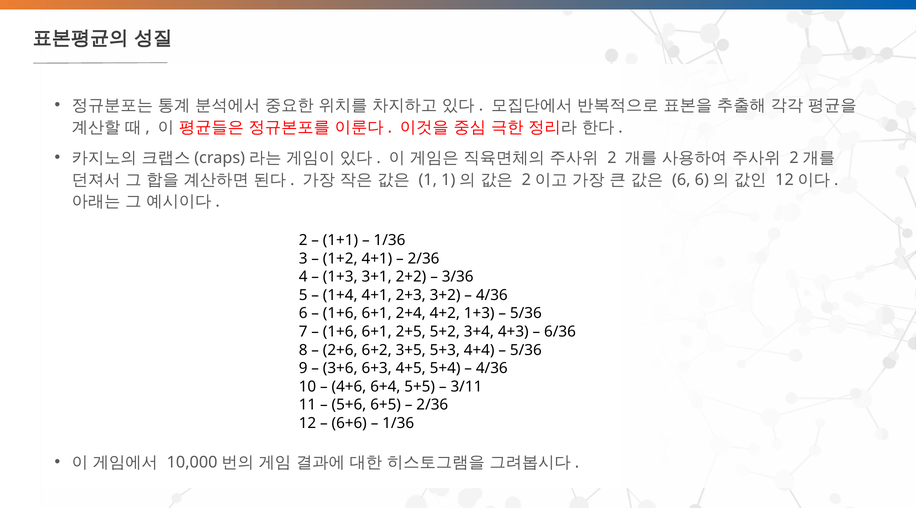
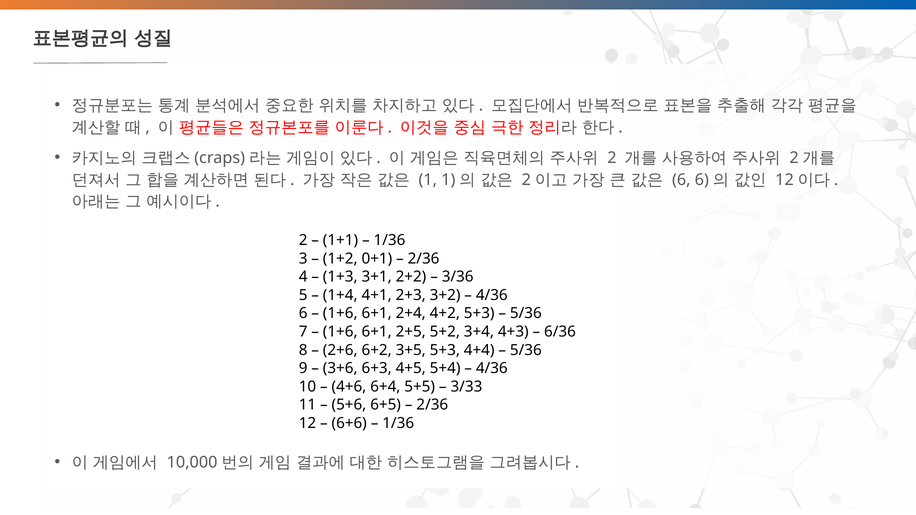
1+2 4+1: 4+1 -> 0+1
4+2 1+3: 1+3 -> 5+3
3/11: 3/11 -> 3/33
